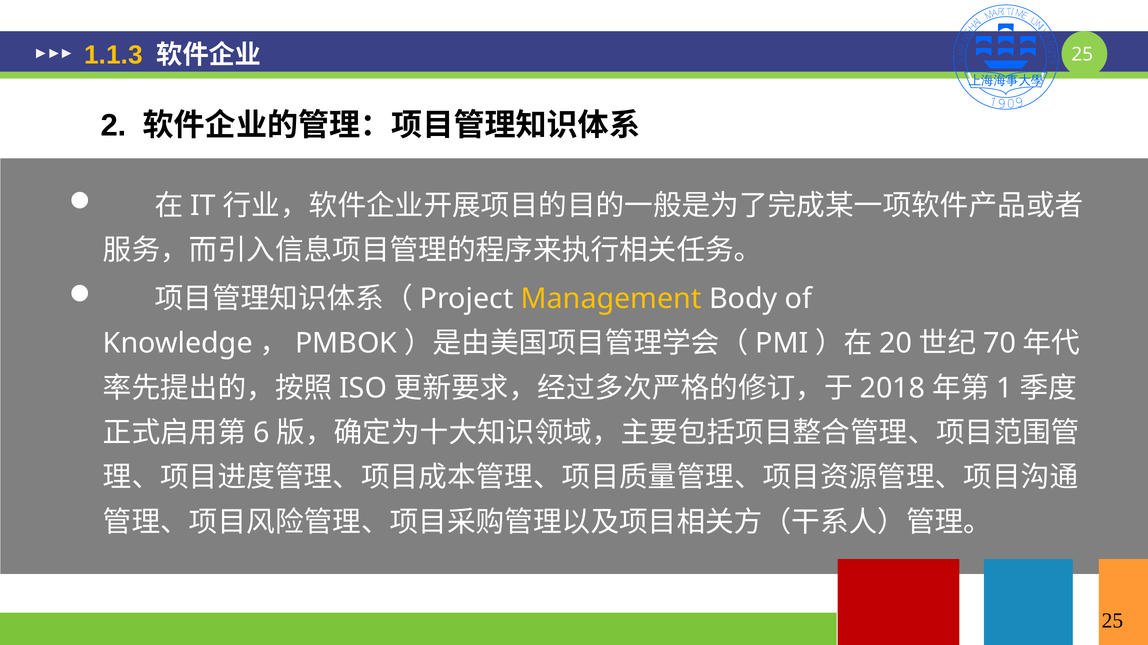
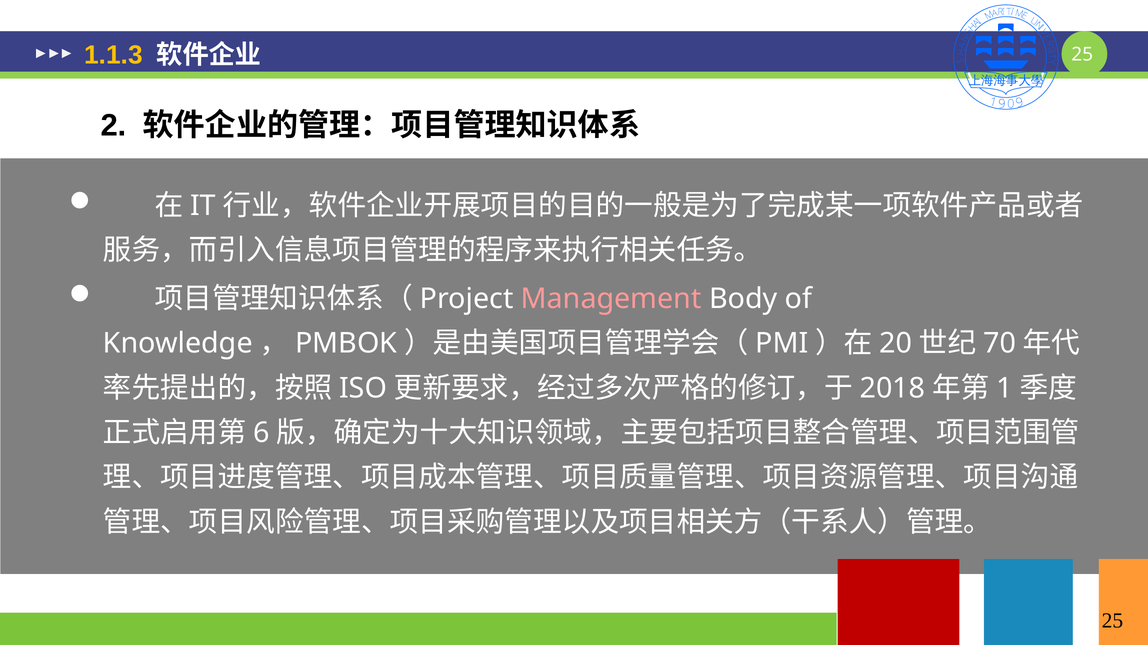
Management colour: yellow -> pink
